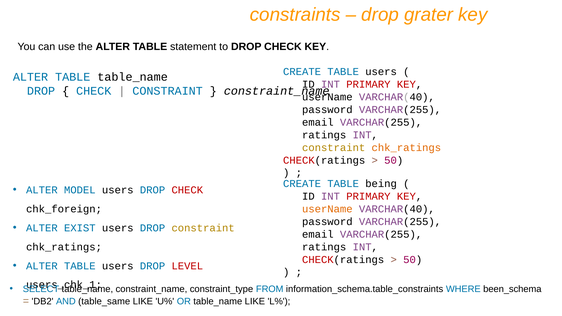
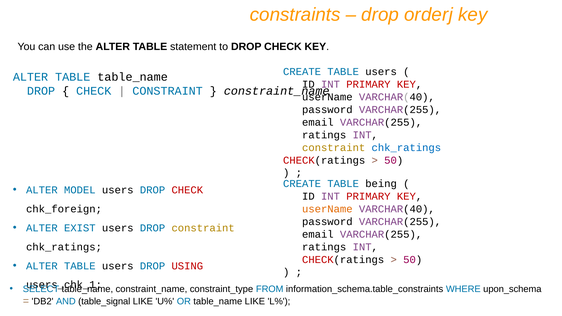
grater: grater -> orderj
chk_ratings at (406, 148) colour: orange -> blue
LEVEL: LEVEL -> USING
been_schema: been_schema -> upon_schema
table_same: table_same -> table_signal
